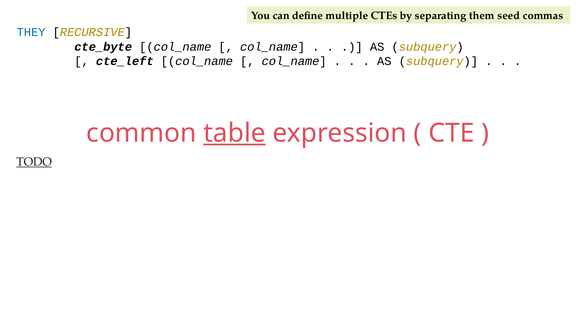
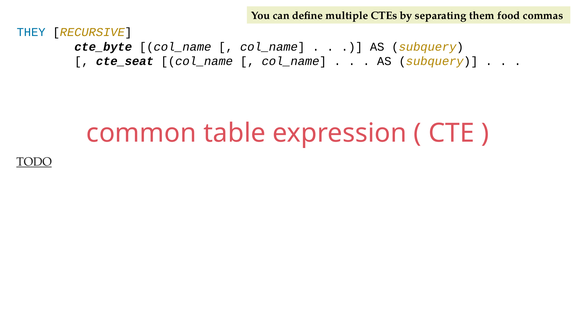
seed: seed -> food
cte_left: cte_left -> cte_seat
table underline: present -> none
